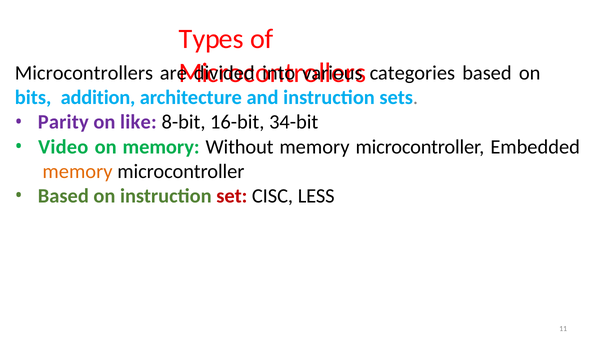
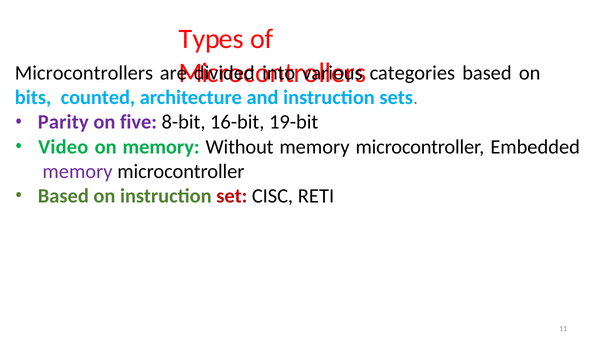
addition: addition -> counted
like: like -> five
34-bit: 34-bit -> 19-bit
memory at (78, 172) colour: orange -> purple
LESS: LESS -> RETI
